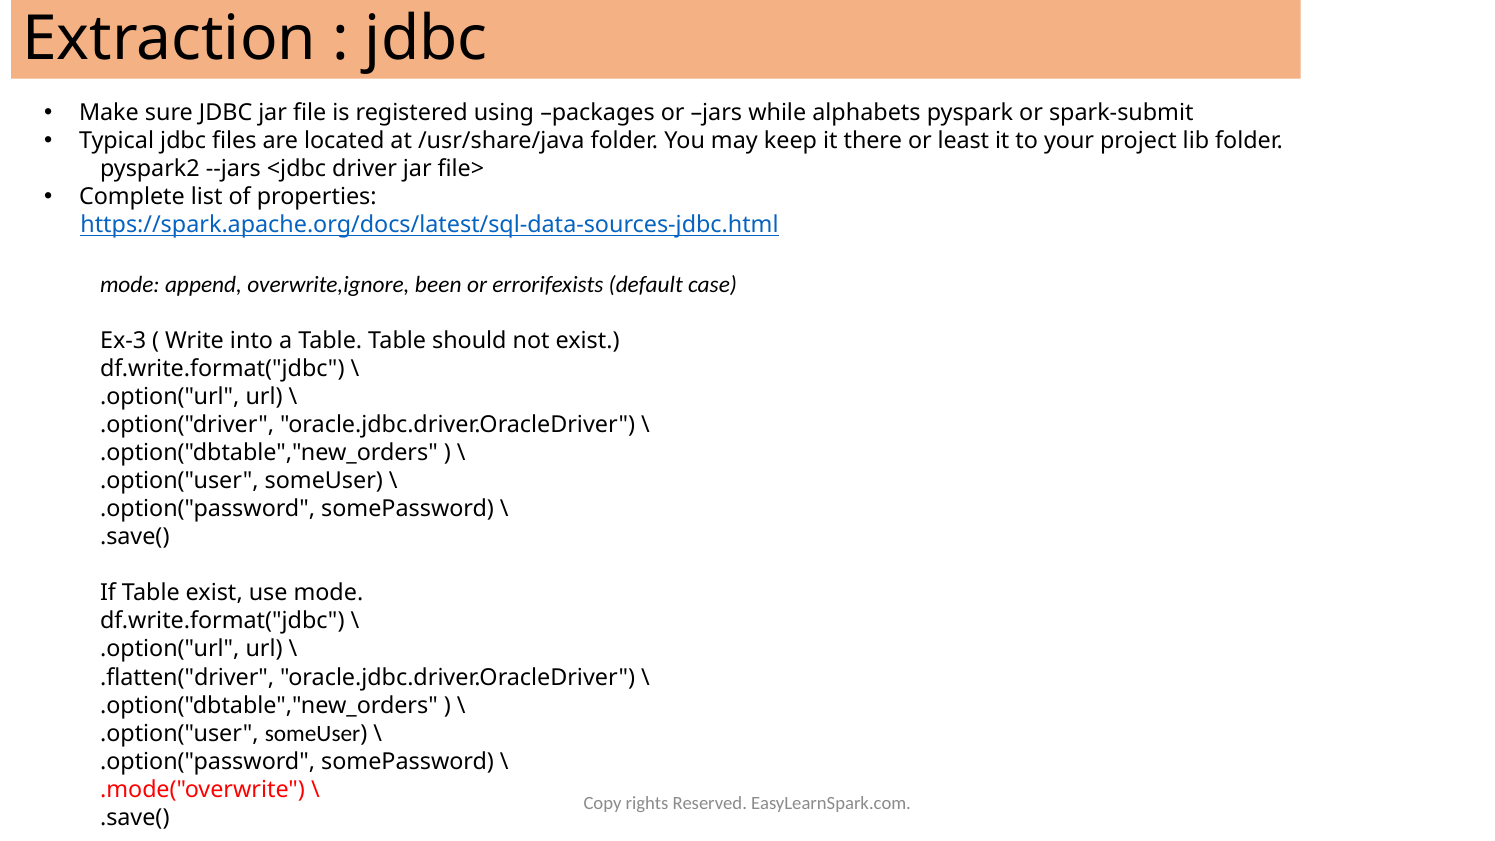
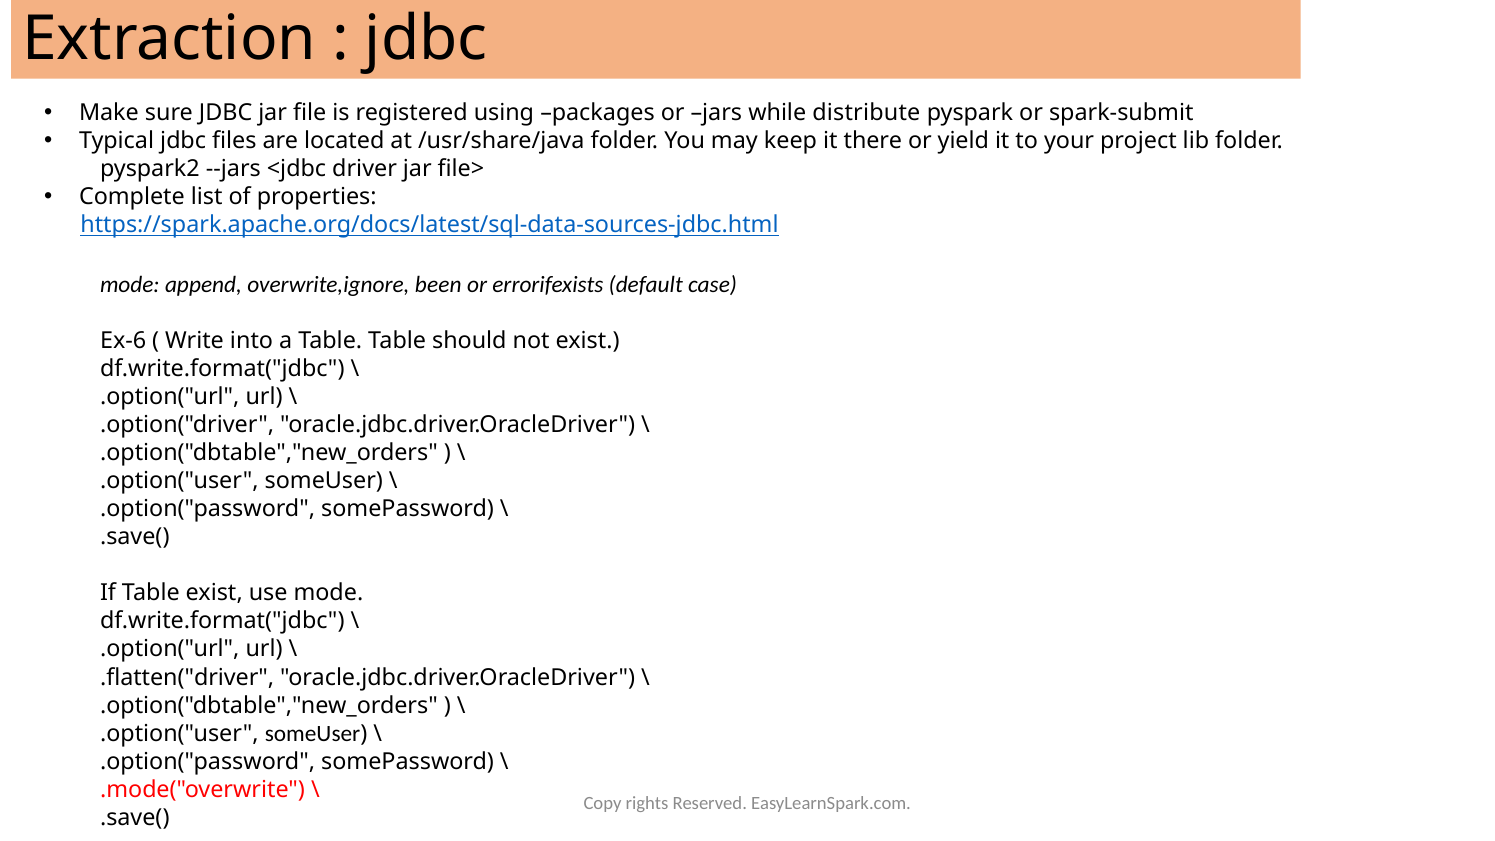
alphabets: alphabets -> distribute
least: least -> yield
Ex-3: Ex-3 -> Ex-6
